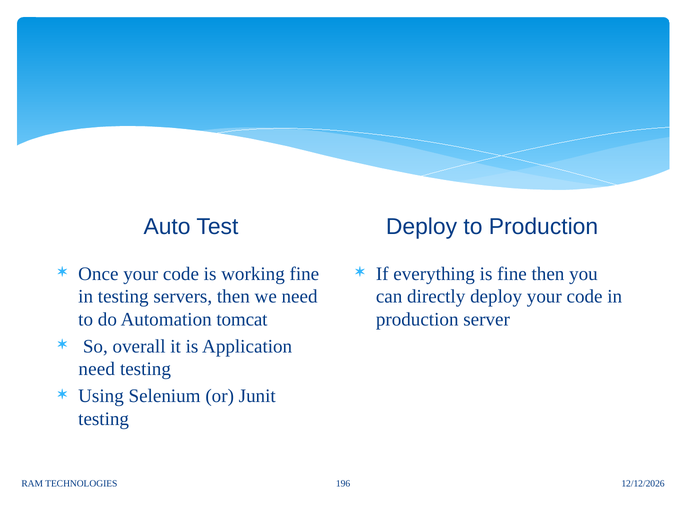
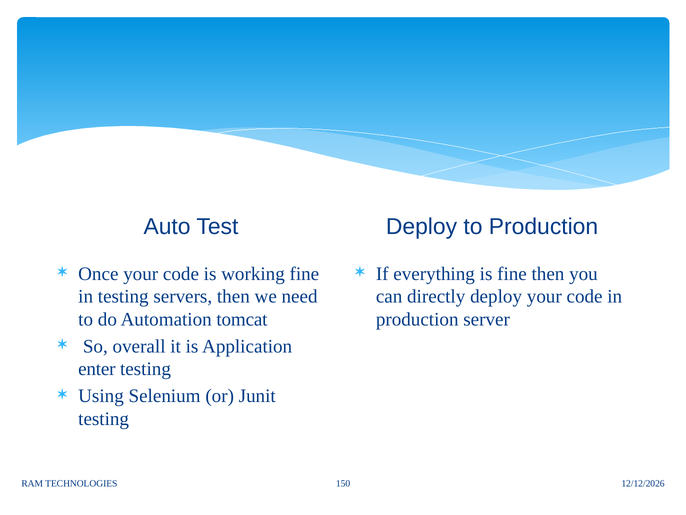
need at (97, 369): need -> enter
196: 196 -> 150
